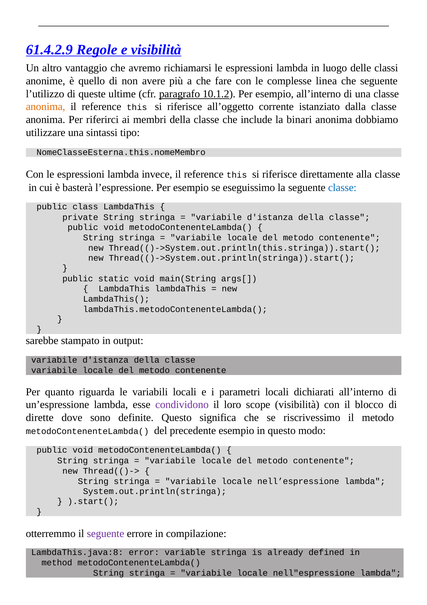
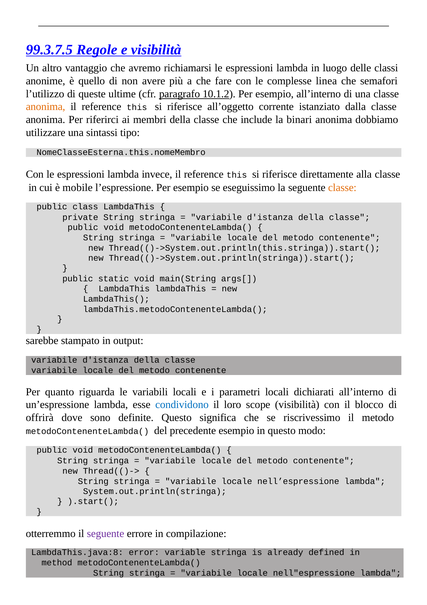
61.4.2.9: 61.4.2.9 -> 99.3.7.5
che seguente: seguente -> semafori
basterà: basterà -> mobile
classe at (342, 187) colour: blue -> orange
condividono colour: purple -> blue
dirette: dirette -> offrirà
